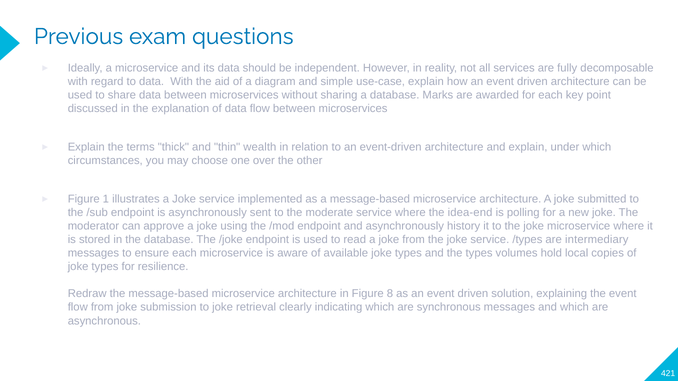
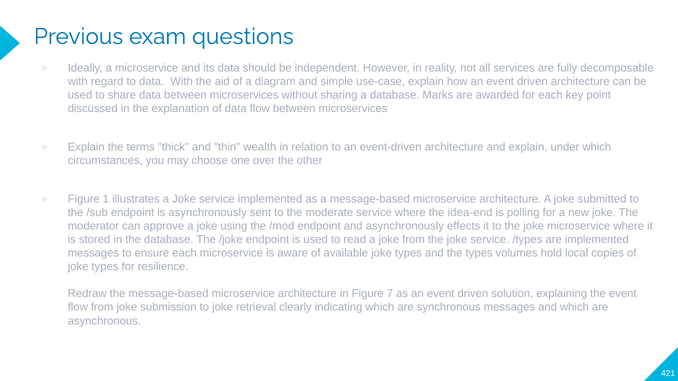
history: history -> effects
are intermediary: intermediary -> implemented
8: 8 -> 7
